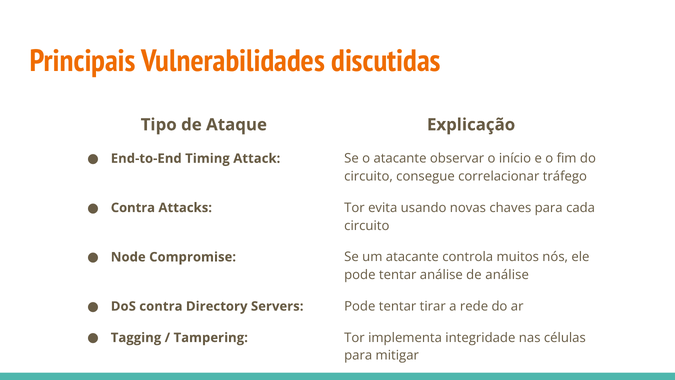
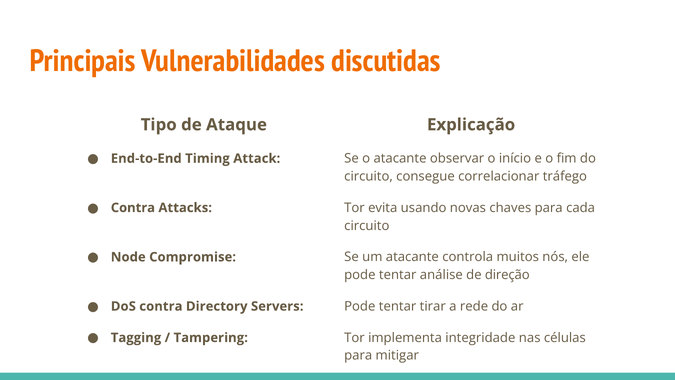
de análise: análise -> direção
